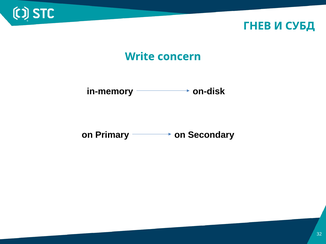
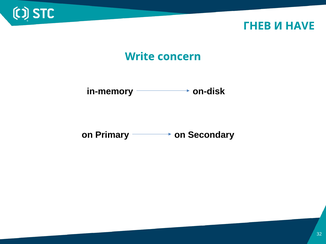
СУБД: СУБД -> HAVE
